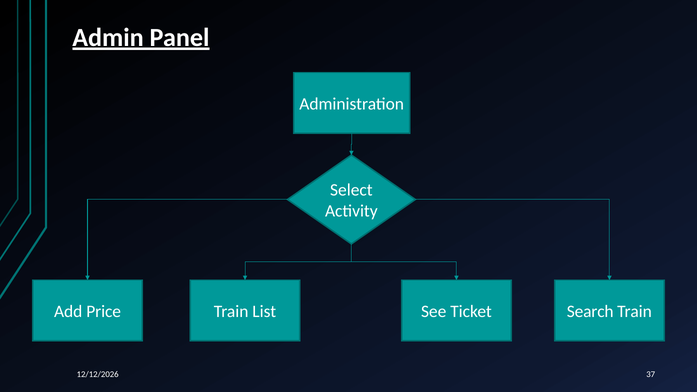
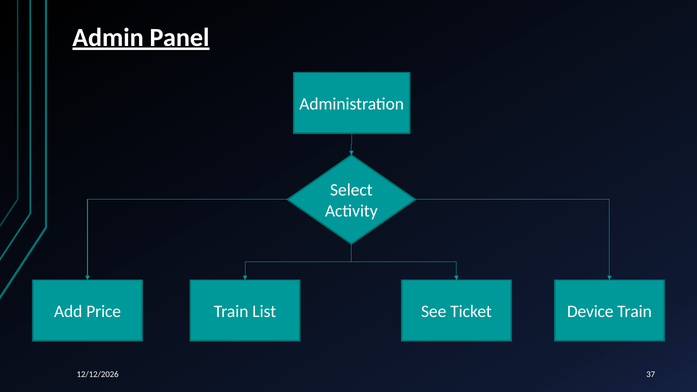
Search: Search -> Device
